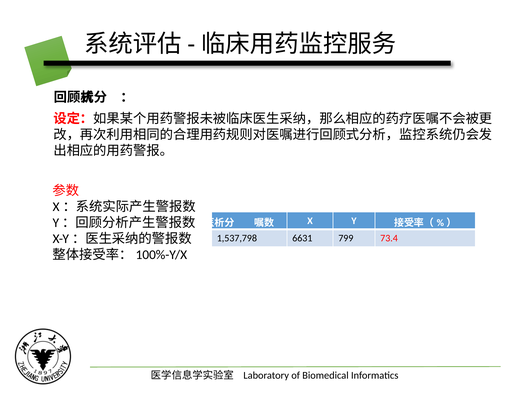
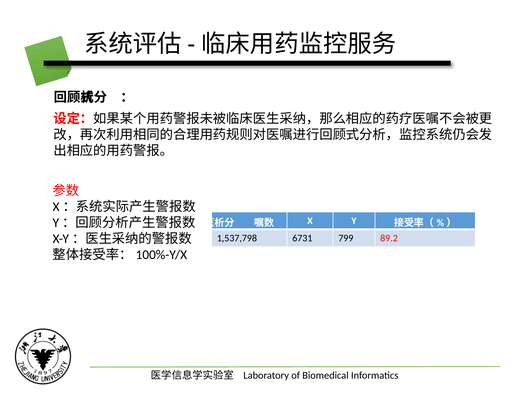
6631: 6631 -> 6731
73.4: 73.4 -> 89.2
